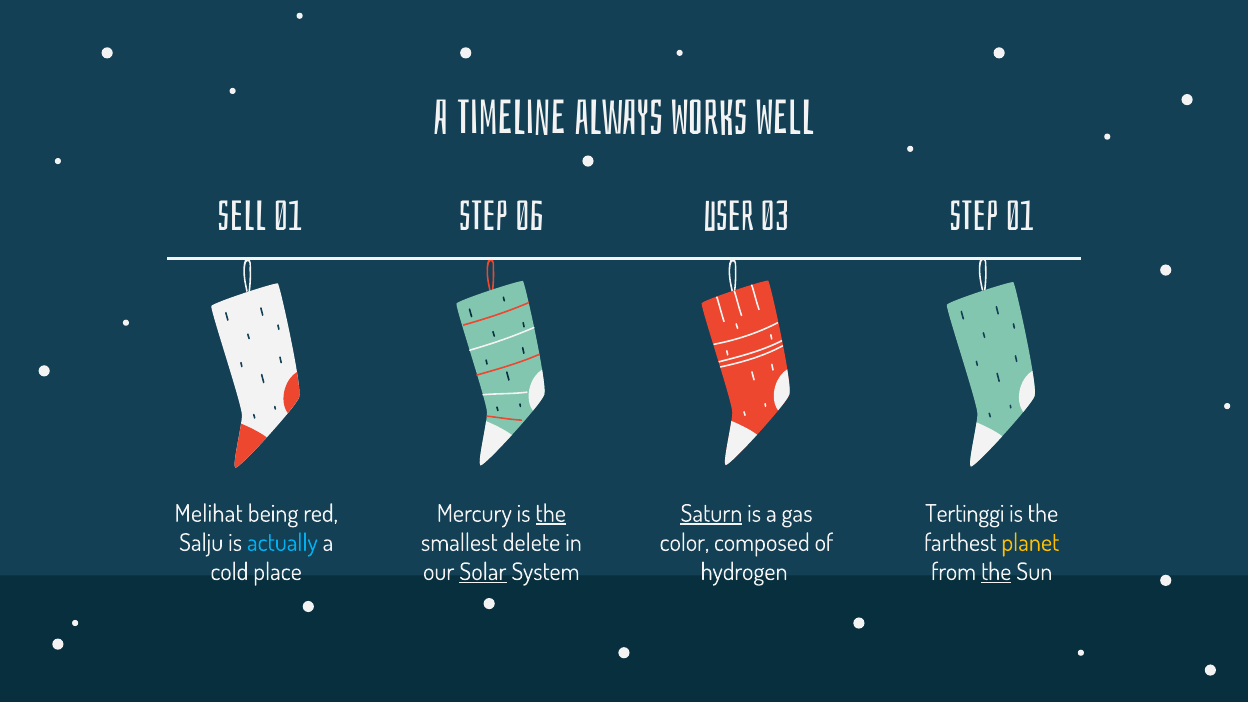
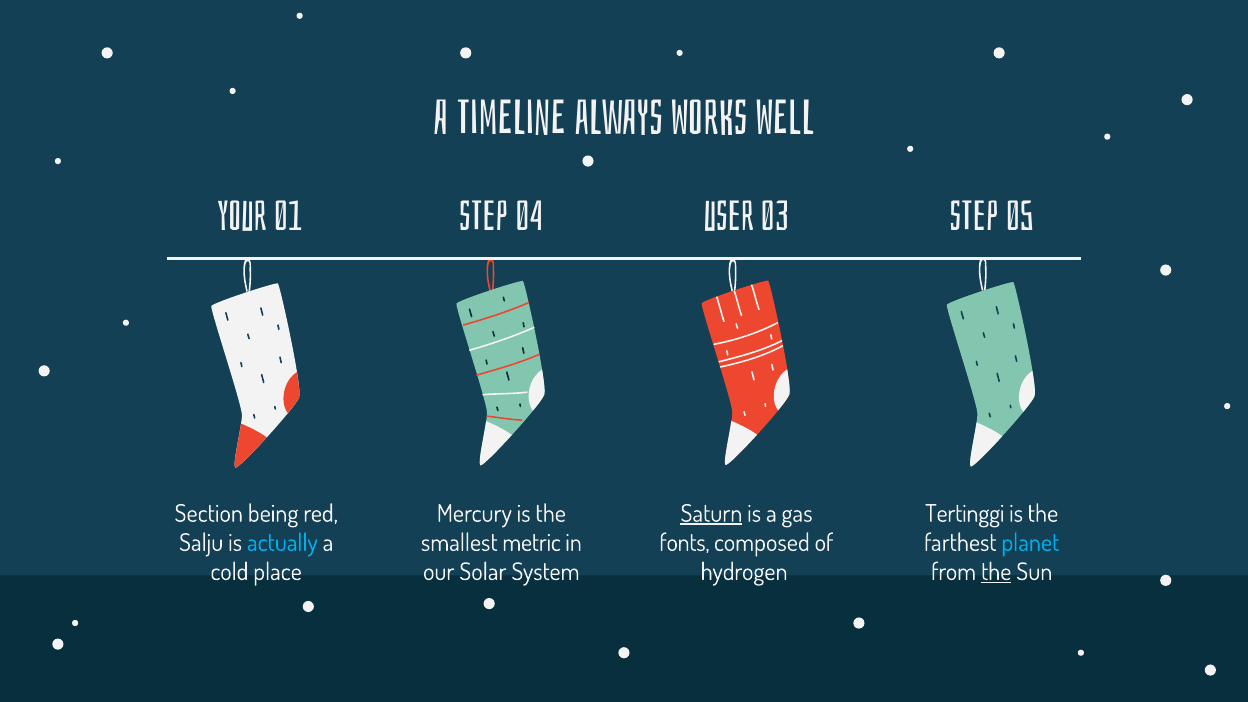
sell: sell -> your
06: 06 -> 04
step 01: 01 -> 05
Melihat: Melihat -> Section
the at (551, 514) underline: present -> none
delete: delete -> metric
color: color -> fonts
planet colour: yellow -> light blue
Solar underline: present -> none
